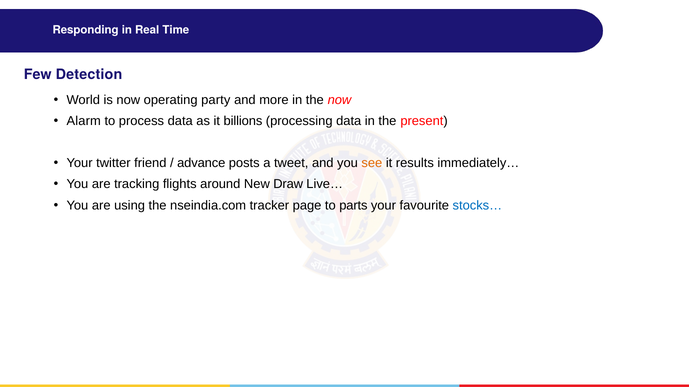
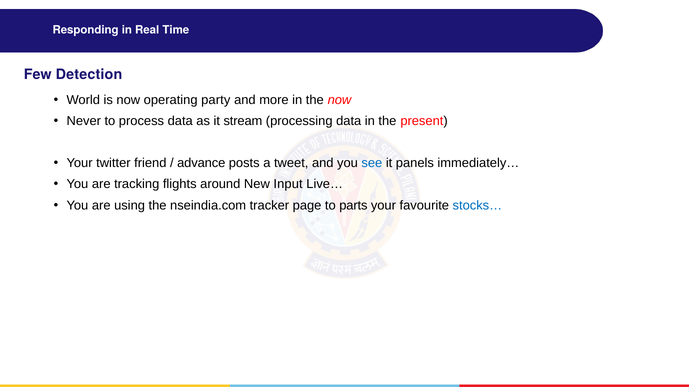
Alarm: Alarm -> Never
billions: billions -> stream
see colour: orange -> blue
results: results -> panels
Draw: Draw -> Input
